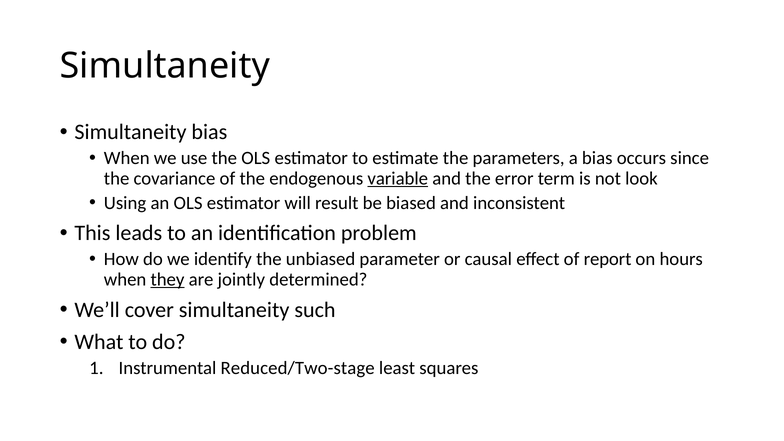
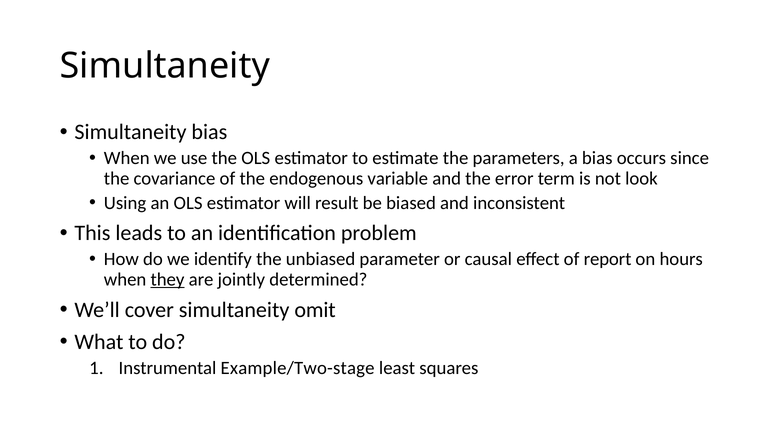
variable underline: present -> none
such: such -> omit
Reduced/Two-stage: Reduced/Two-stage -> Example/Two-stage
